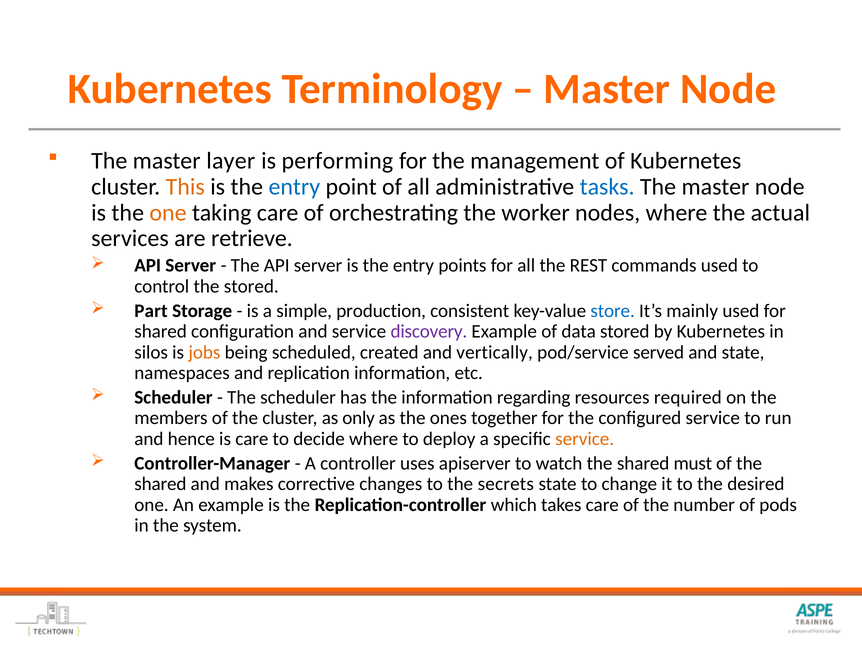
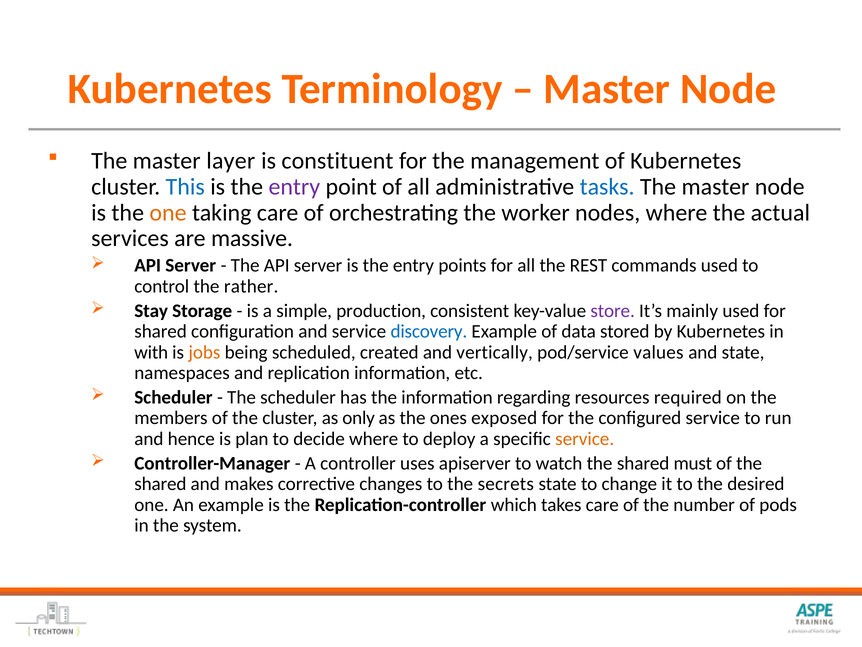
performing: performing -> constituent
This colour: orange -> blue
entry at (294, 187) colour: blue -> purple
retrieve: retrieve -> massive
the stored: stored -> rather
Part: Part -> Stay
store colour: blue -> purple
discovery colour: purple -> blue
silos: silos -> with
served: served -> values
together: together -> exposed
is care: care -> plan
